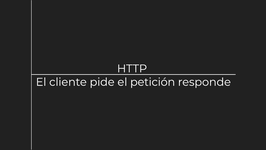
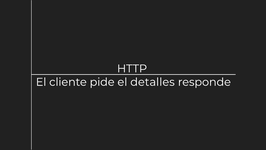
petición: petición -> detalles
